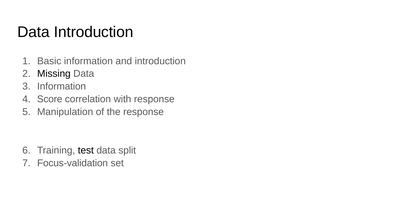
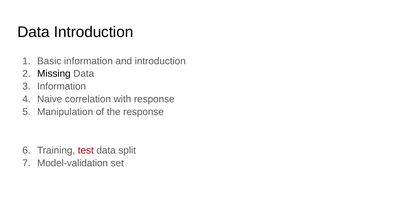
Score: Score -> Naive
test colour: black -> red
Focus-validation: Focus-validation -> Model-validation
